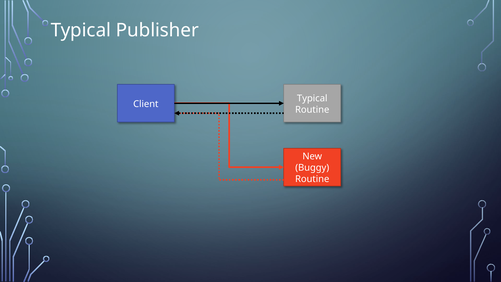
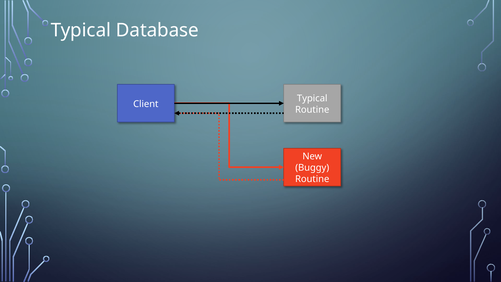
Publisher: Publisher -> Database
